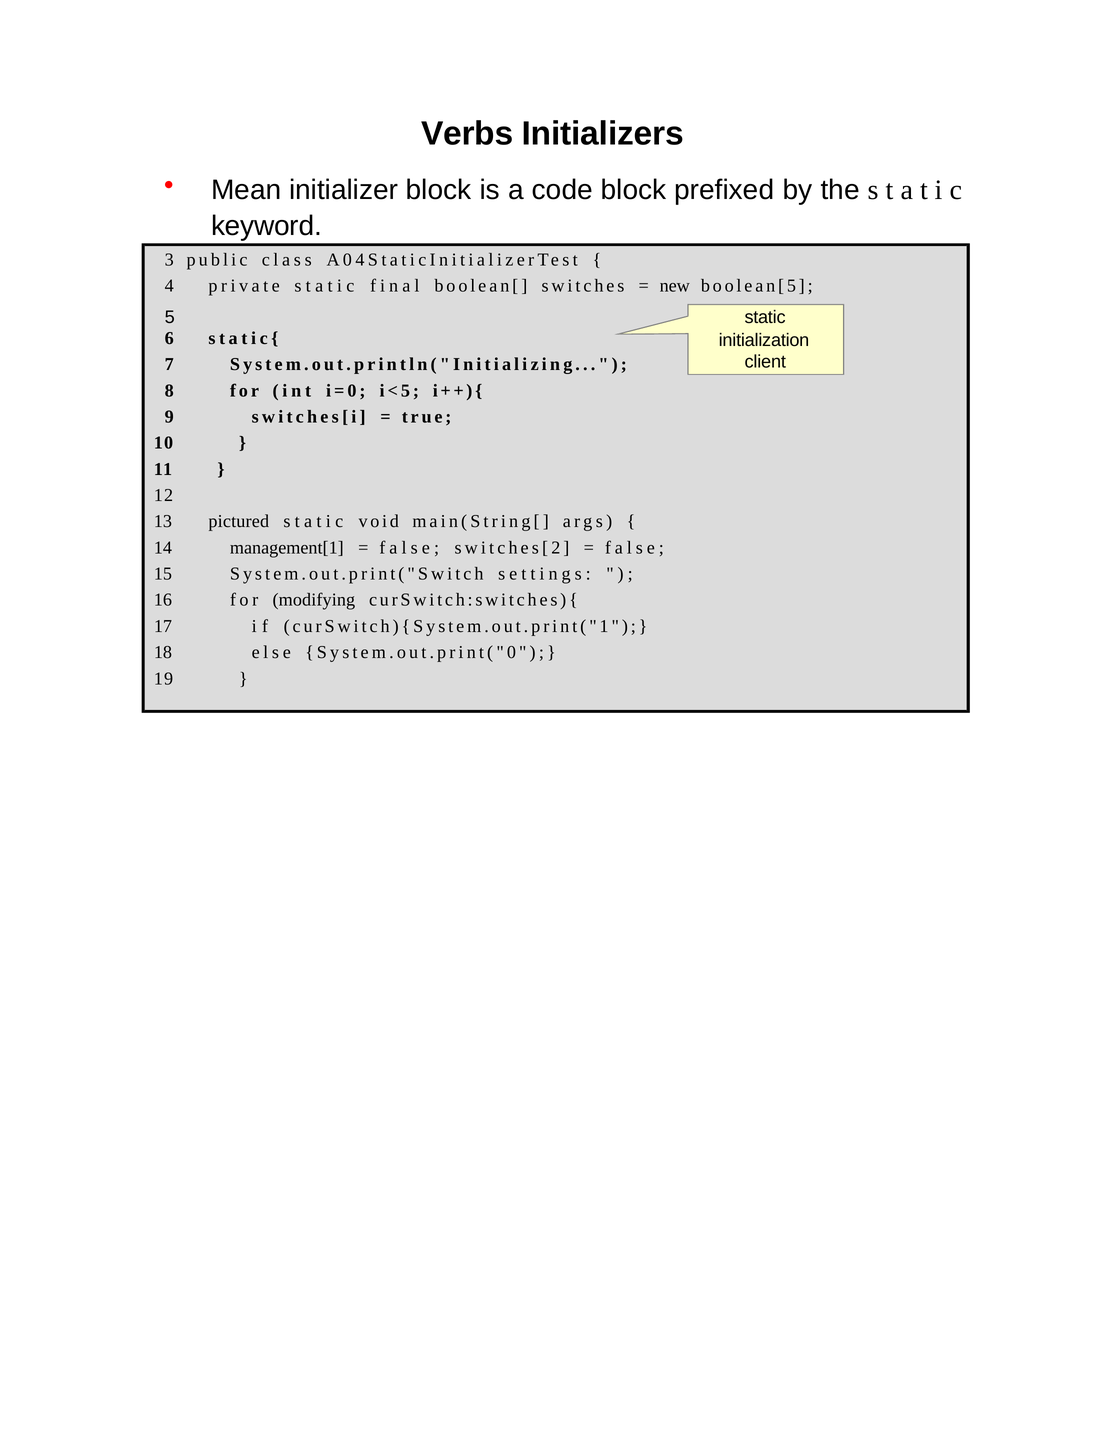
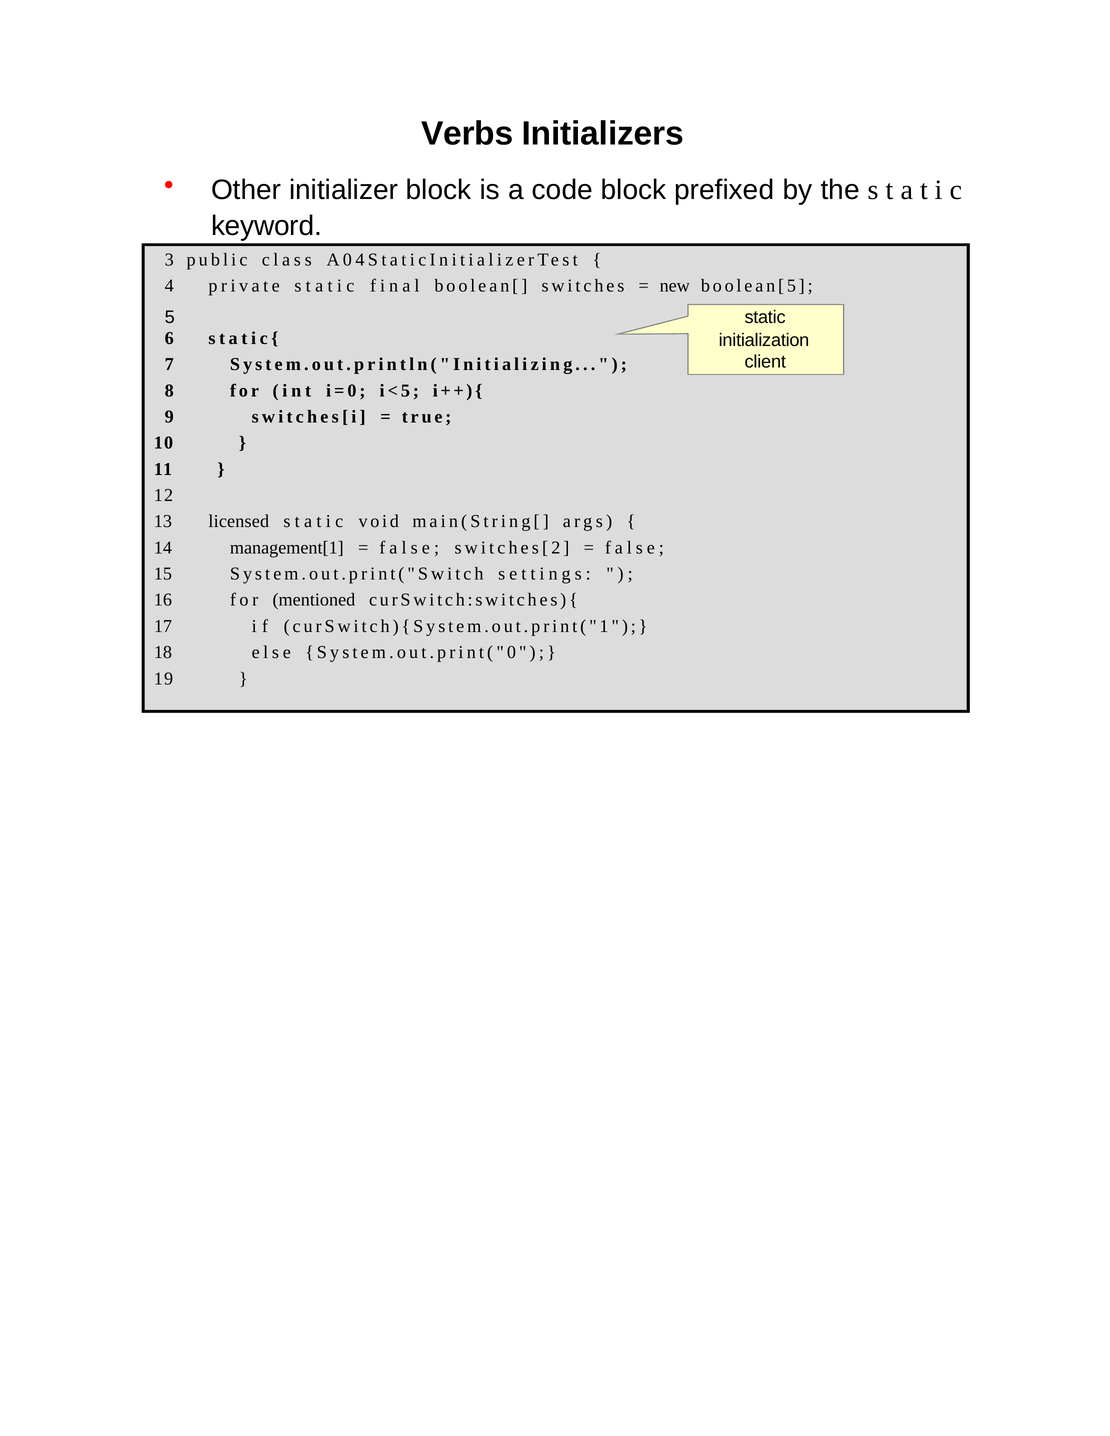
Mean: Mean -> Other
pictured: pictured -> licensed
modifying: modifying -> mentioned
